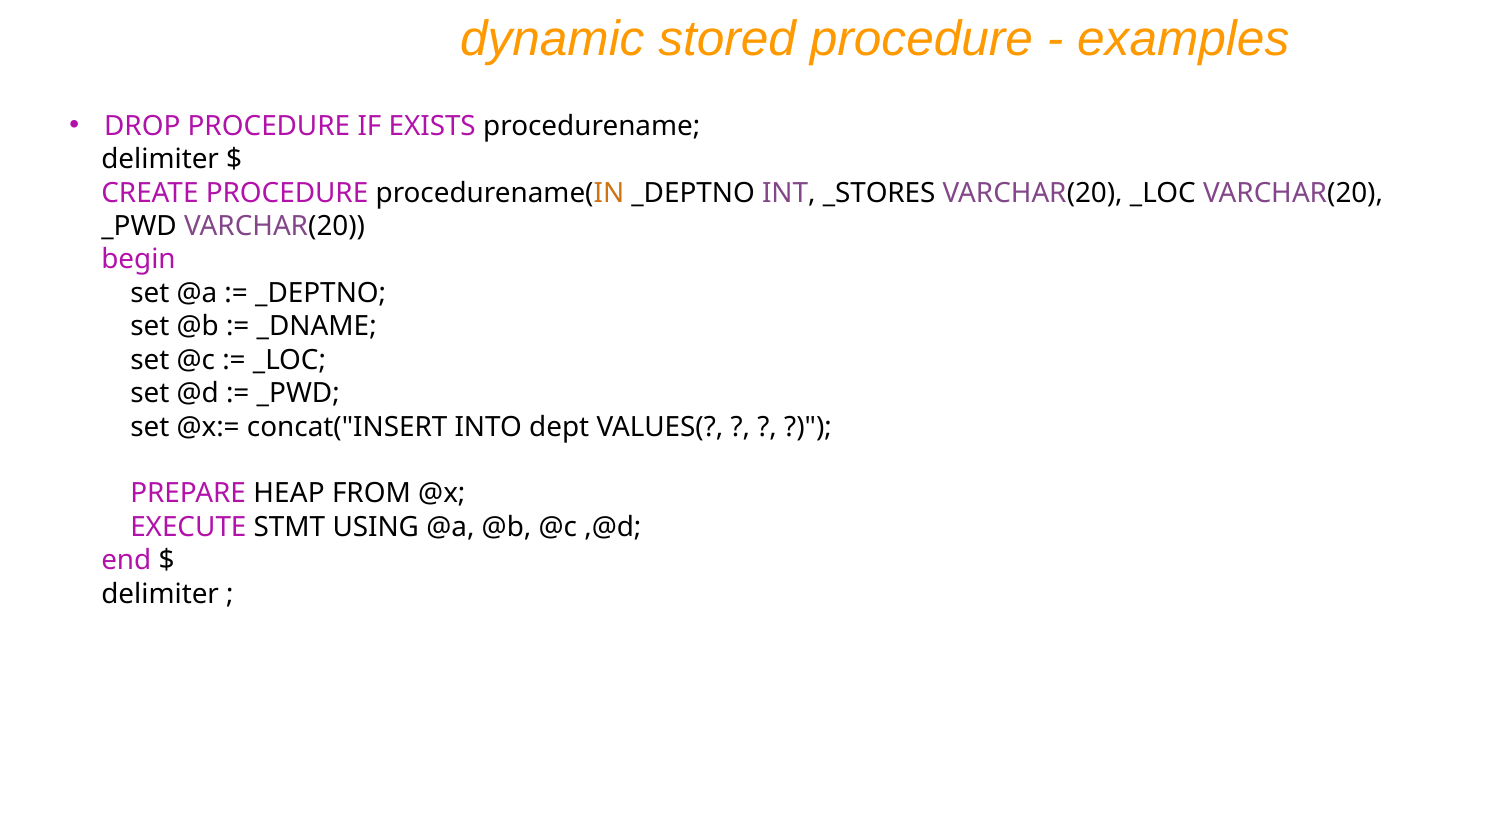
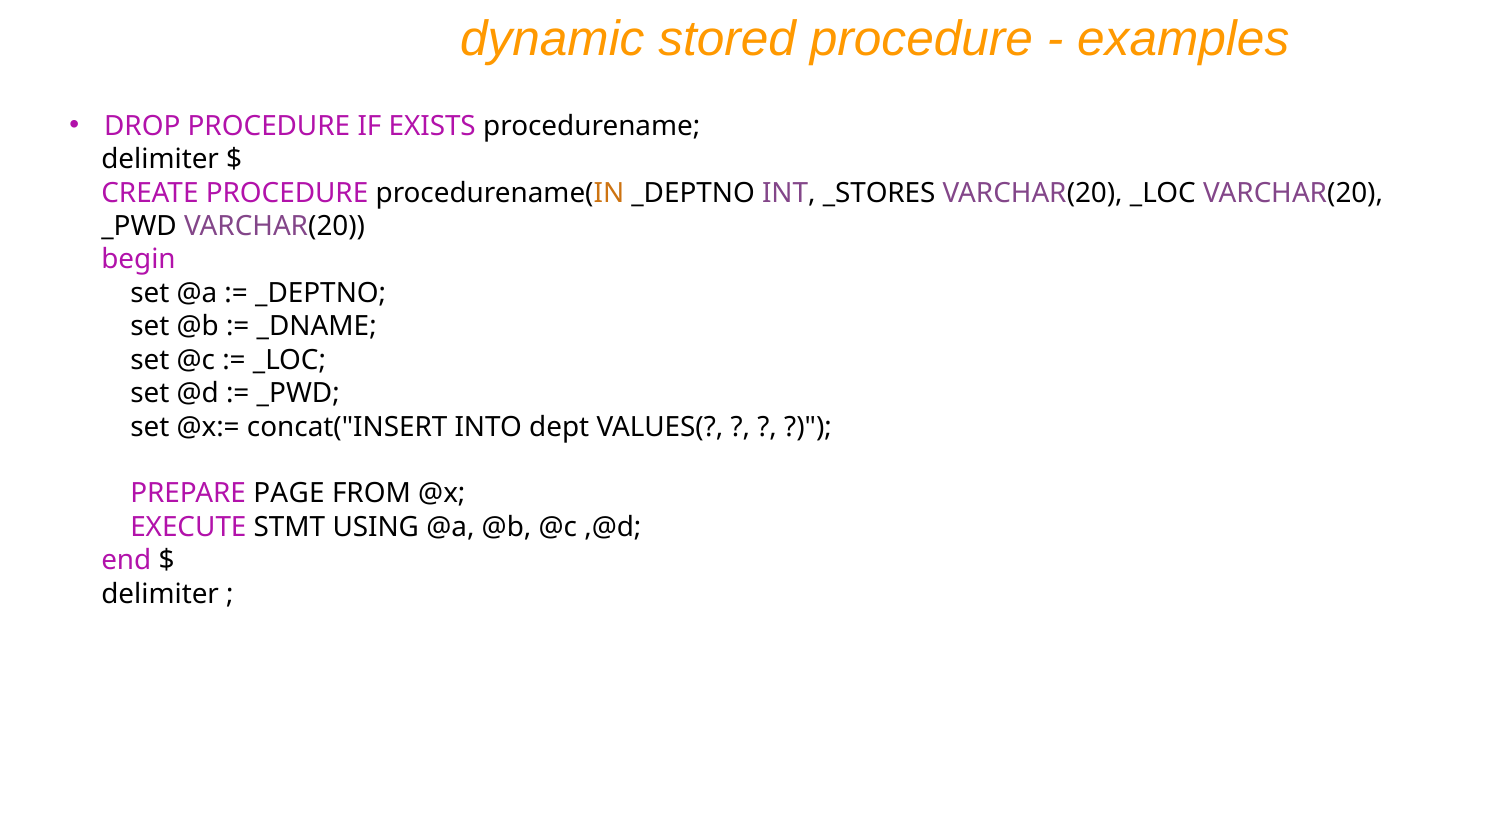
HEAP: HEAP -> PAGE
